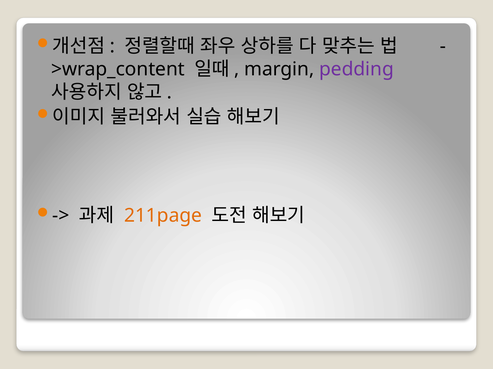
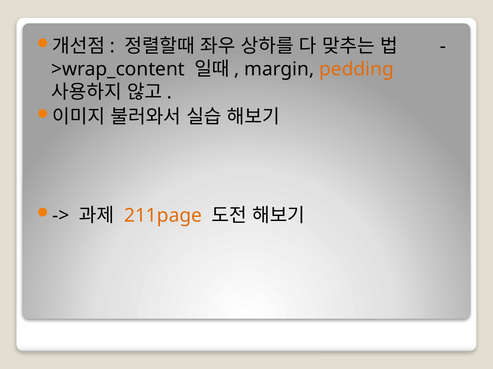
pedding colour: purple -> orange
